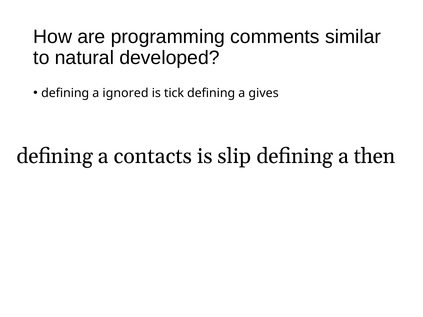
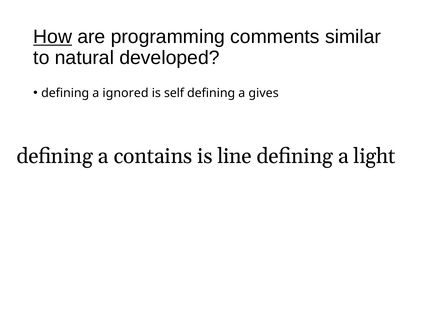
How underline: none -> present
tick: tick -> self
contacts: contacts -> contains
slip: slip -> line
then: then -> light
